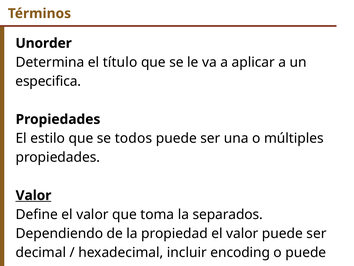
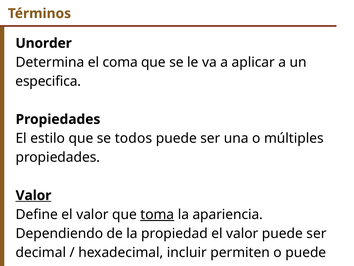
título: título -> coma
toma underline: none -> present
separados: separados -> apariencia
encoding: encoding -> permiten
